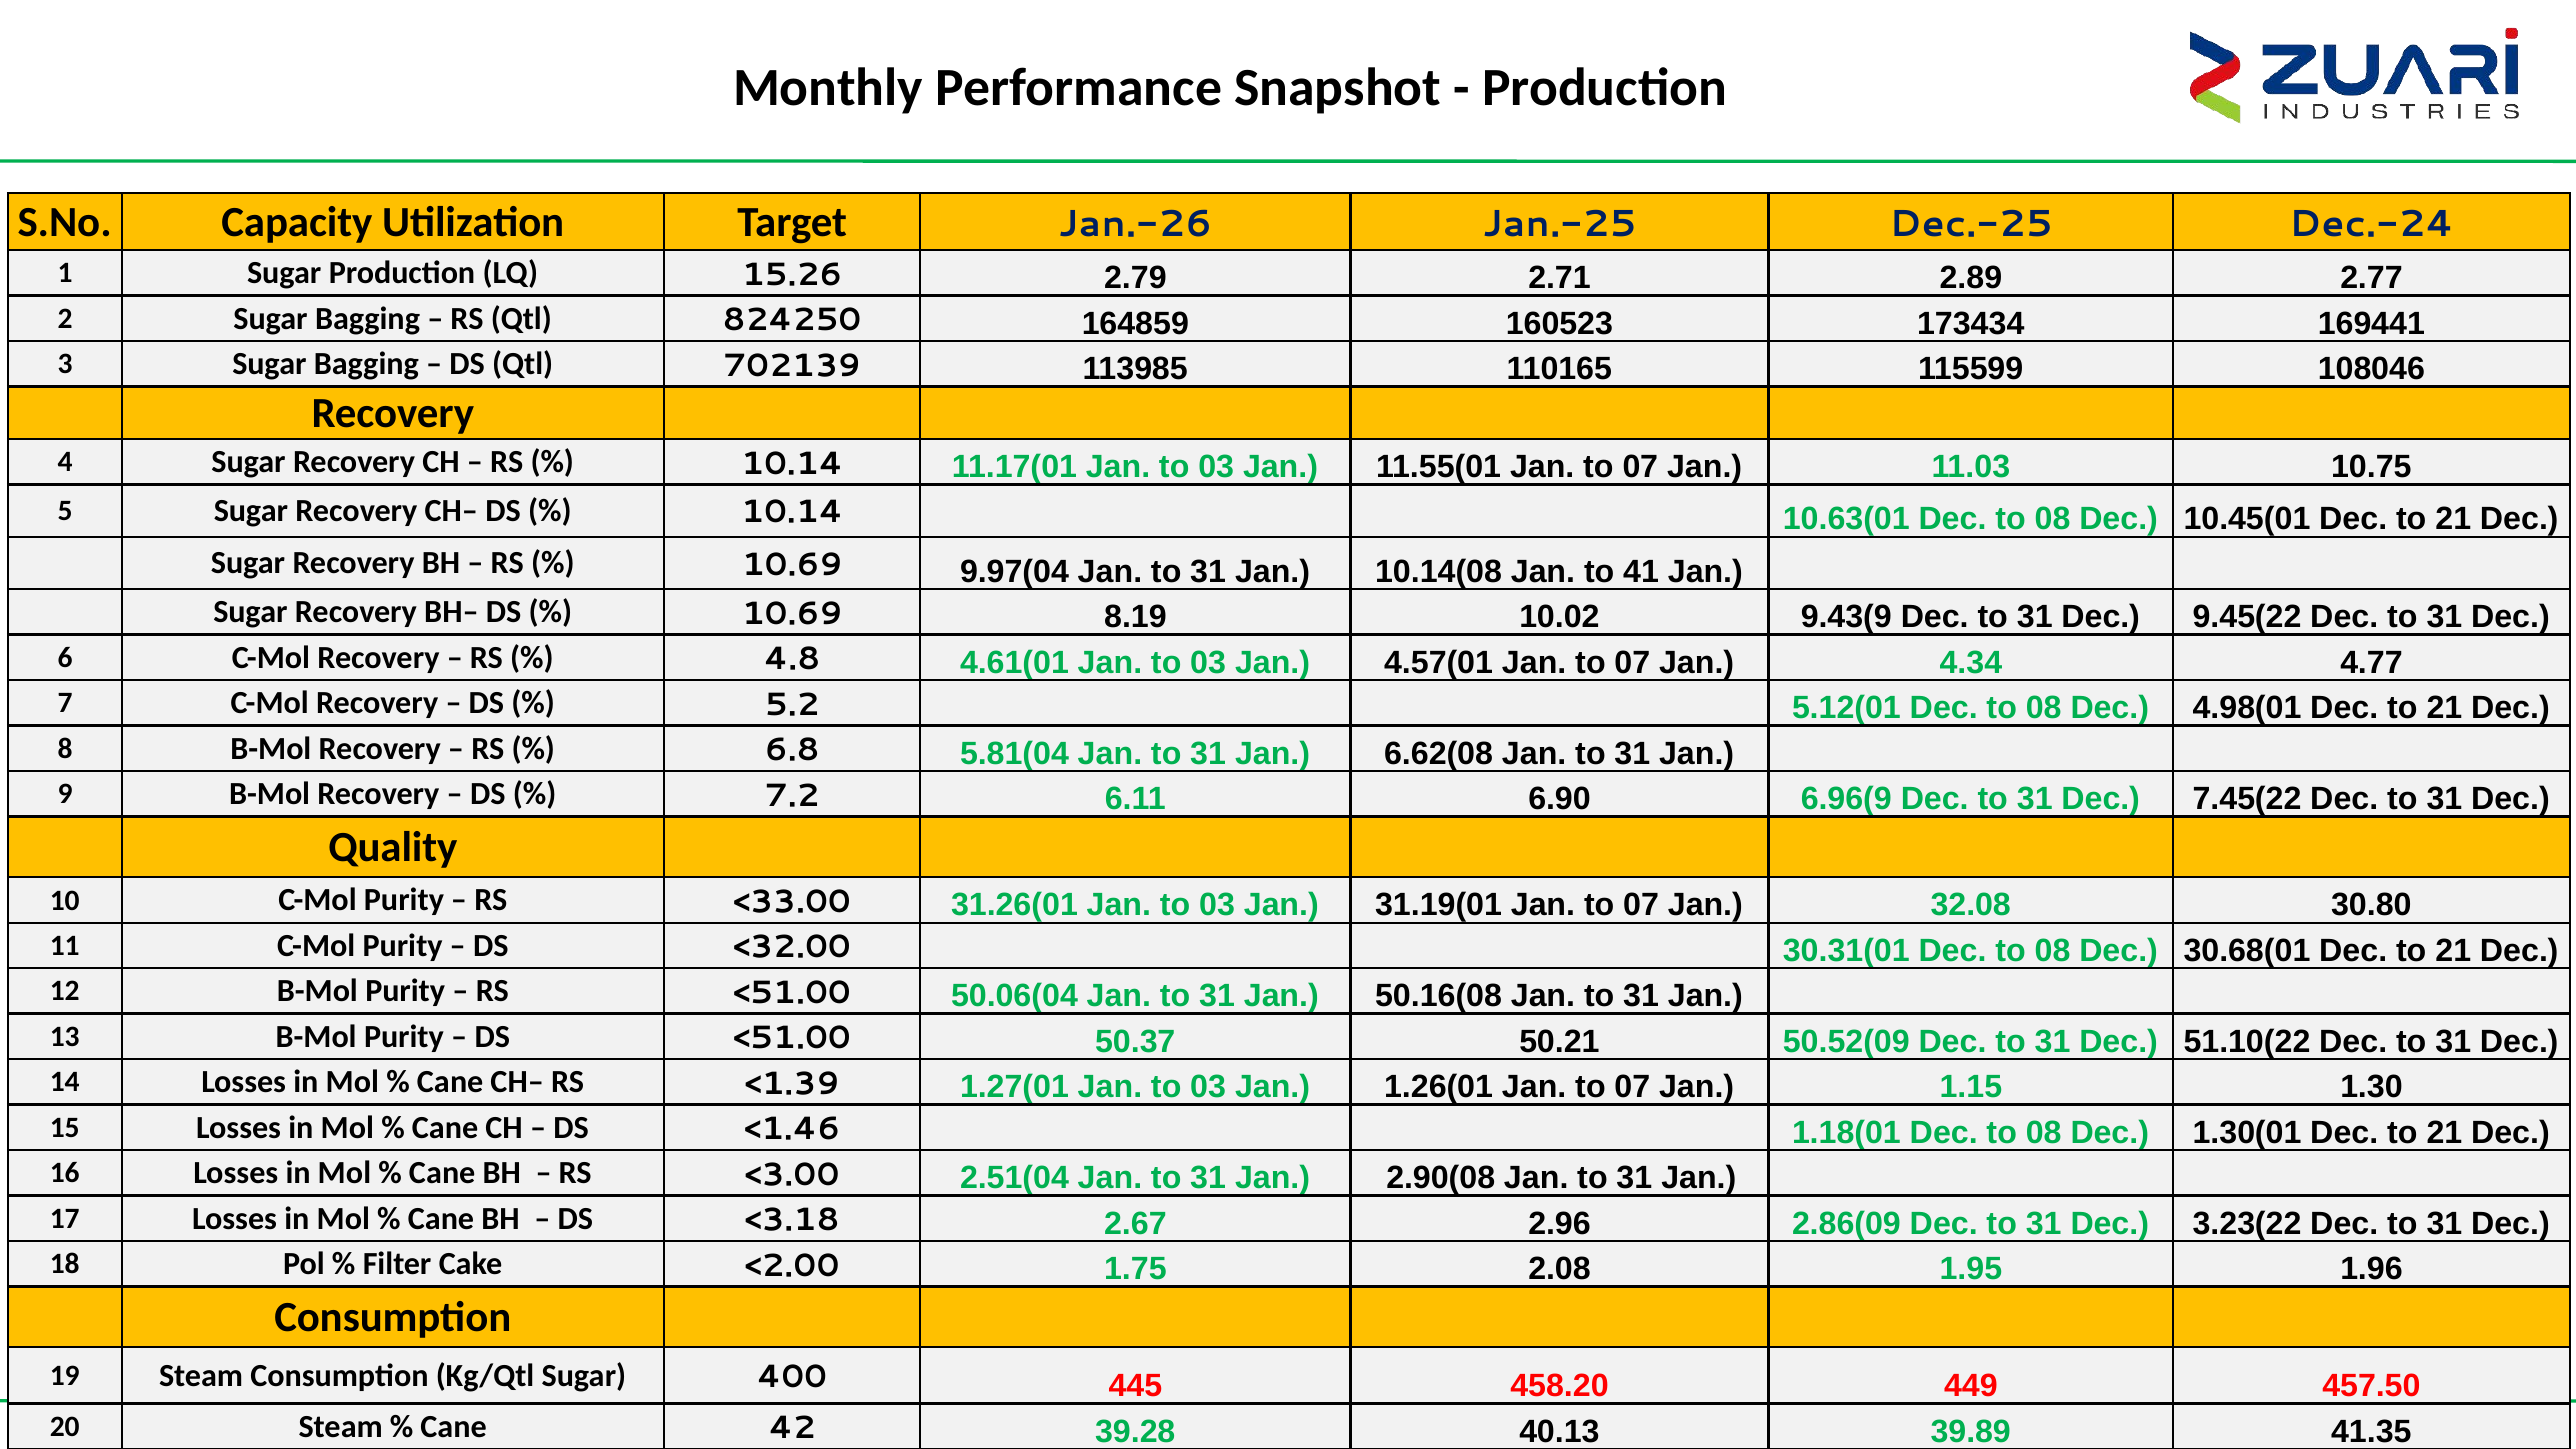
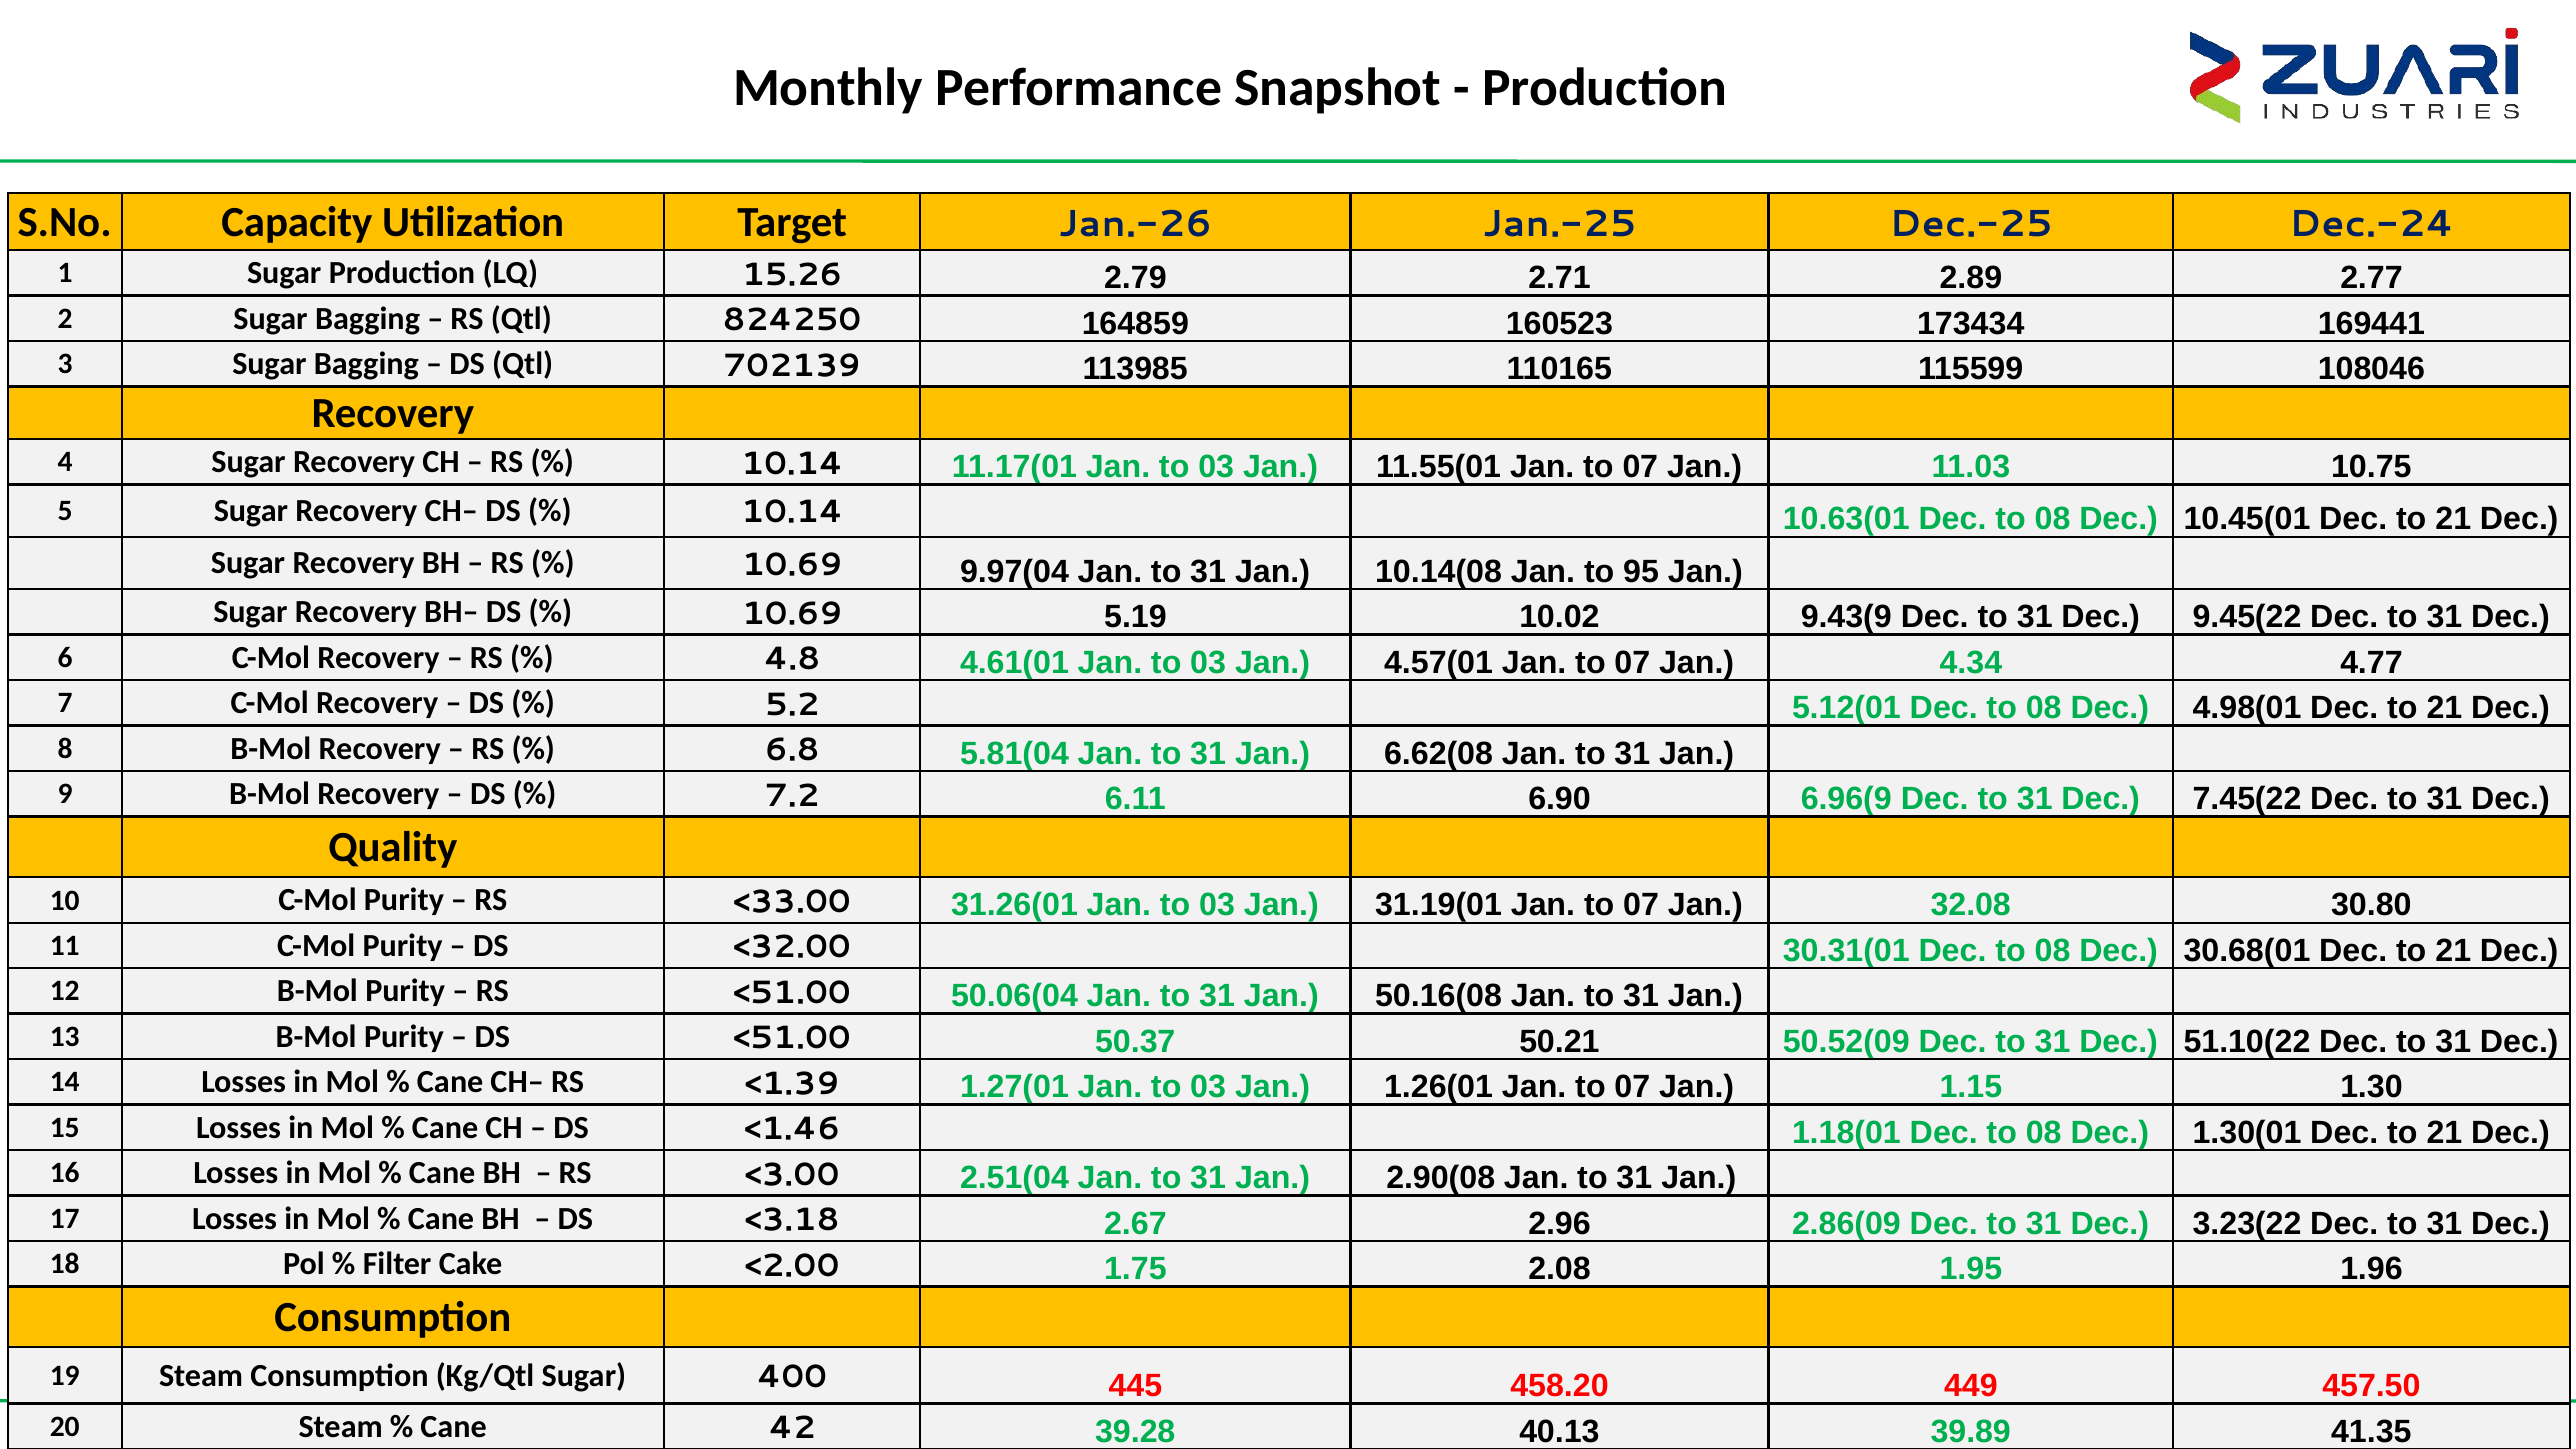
41: 41 -> 95
8.19: 8.19 -> 5.19
